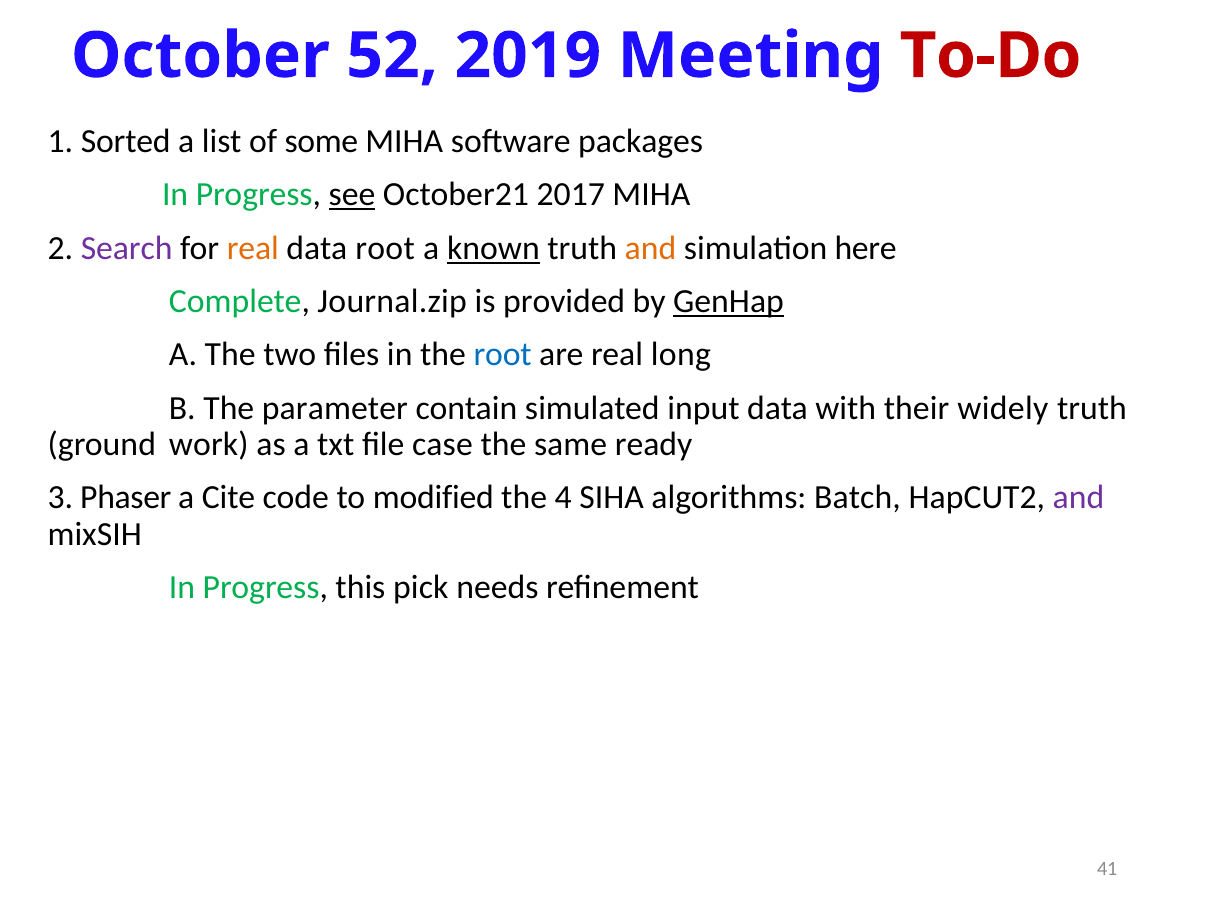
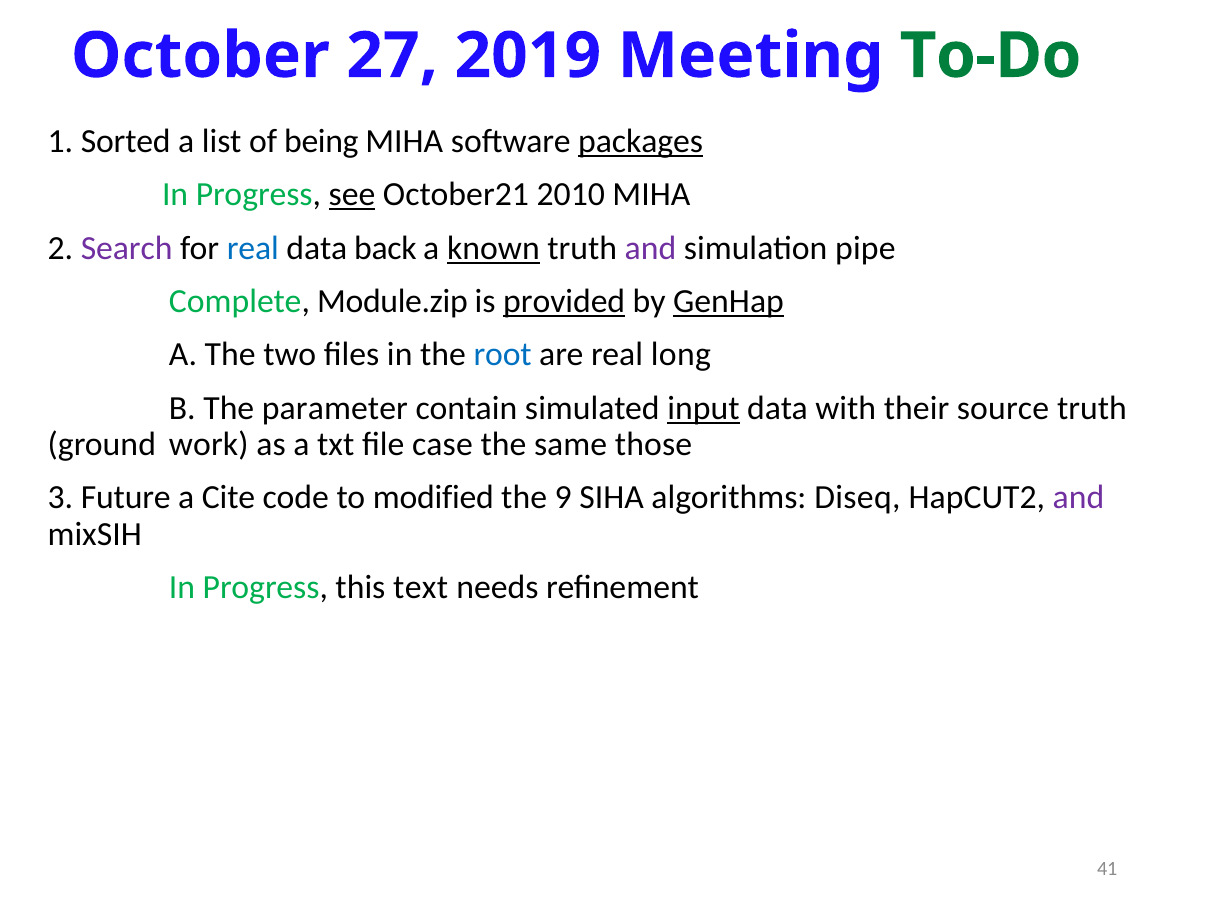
52: 52 -> 27
To-Do colour: red -> green
some: some -> being
packages underline: none -> present
2017: 2017 -> 2010
real at (253, 248) colour: orange -> blue
data root: root -> back
and at (650, 248) colour: orange -> purple
here: here -> pipe
Journal.zip: Journal.zip -> Module.zip
provided underline: none -> present
input underline: none -> present
widely: widely -> source
ready: ready -> those
Phaser: Phaser -> Future
4: 4 -> 9
Batch: Batch -> Diseq
pick: pick -> text
